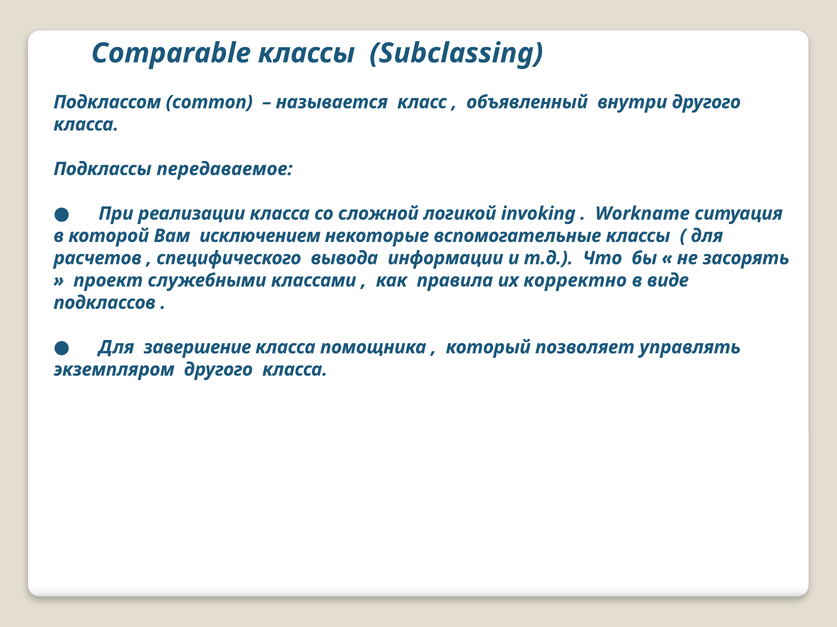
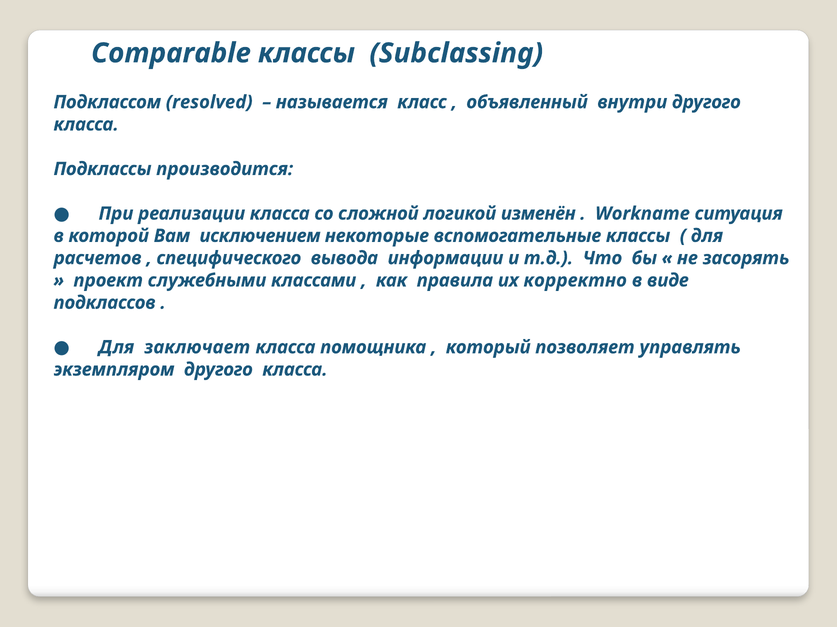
common: common -> resolved
передаваемое: передаваемое -> производится
invoking: invoking -> изменён
завершение: завершение -> заключает
